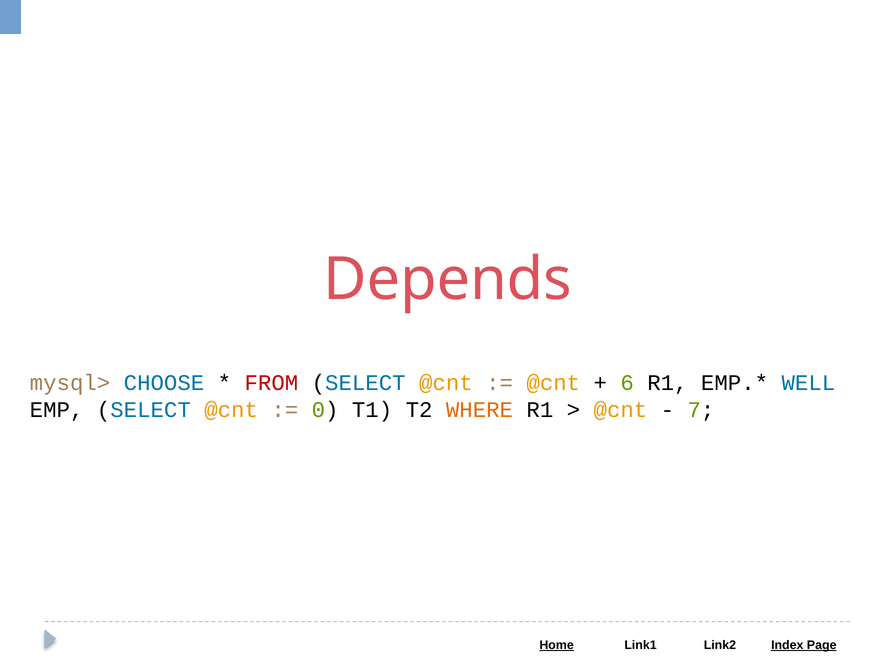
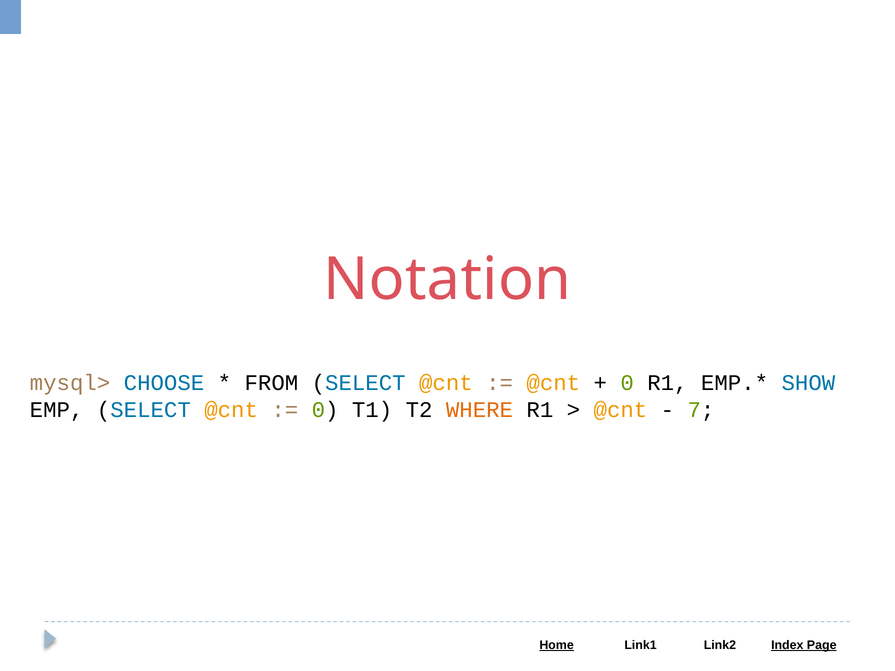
Depends: Depends -> Notation
FROM colour: red -> black
6 at (627, 383): 6 -> 0
WELL: WELL -> SHOW
